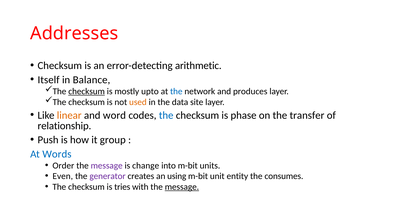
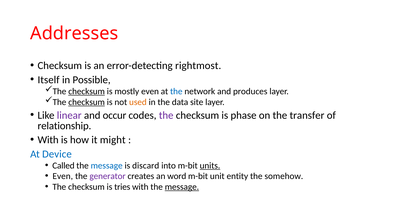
arithmetic: arithmetic -> rightmost
Balance: Balance -> Possible
mostly upto: upto -> even
checksum at (87, 102) underline: none -> present
linear colour: orange -> purple
word: word -> occur
the at (166, 115) colour: blue -> purple
Push at (48, 140): Push -> With
group: group -> might
Words: Words -> Device
Order: Order -> Called
message at (107, 165) colour: purple -> blue
change: change -> discard
units underline: none -> present
using: using -> word
consumes: consumes -> somehow
